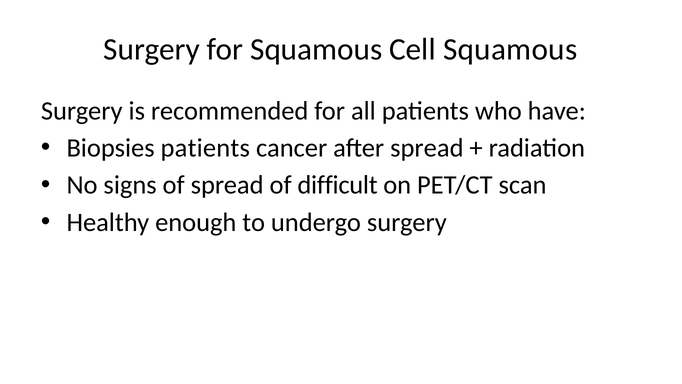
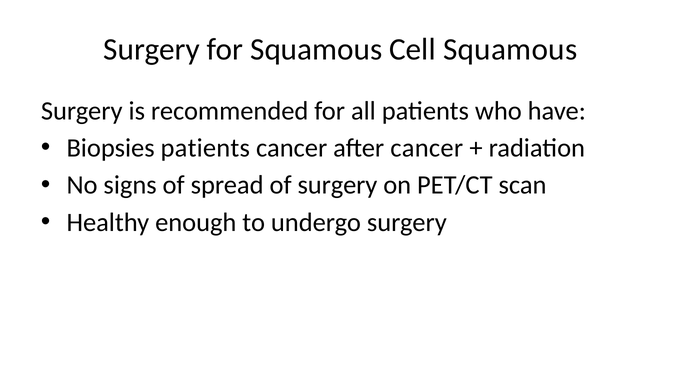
after spread: spread -> cancer
of difficult: difficult -> surgery
